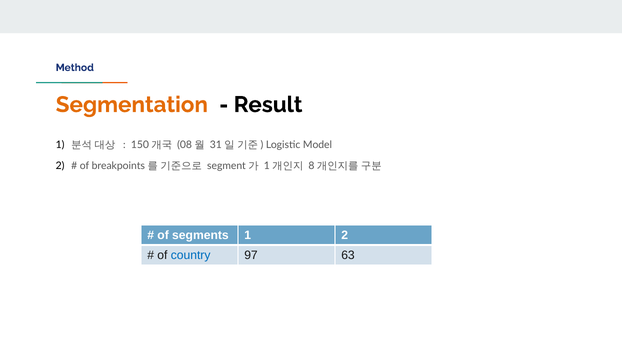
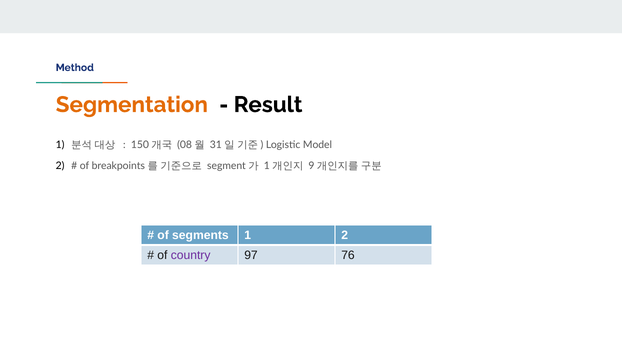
8: 8 -> 9
country colour: blue -> purple
63: 63 -> 76
